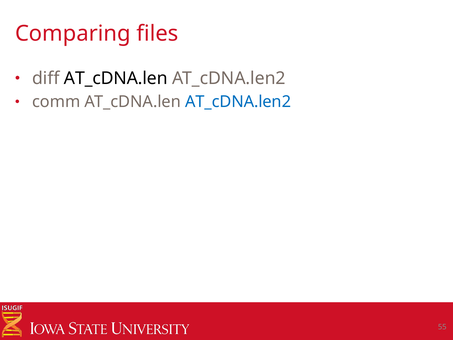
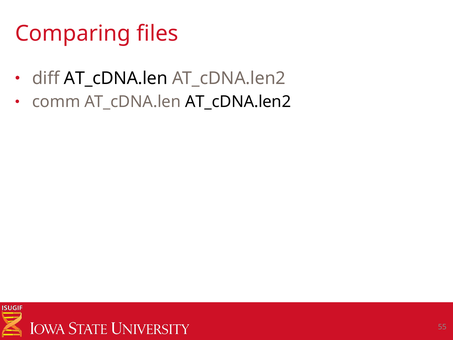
AT_cDNA.len2 at (238, 102) colour: blue -> black
